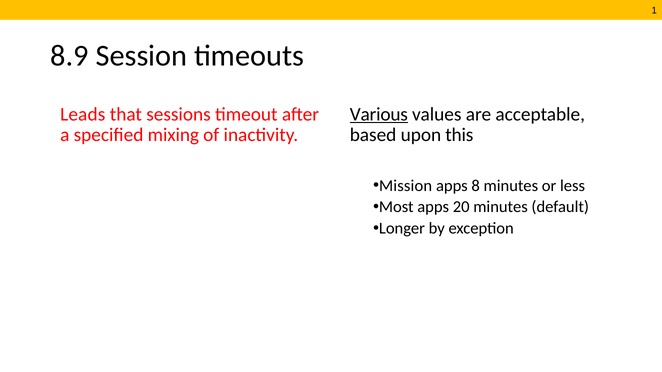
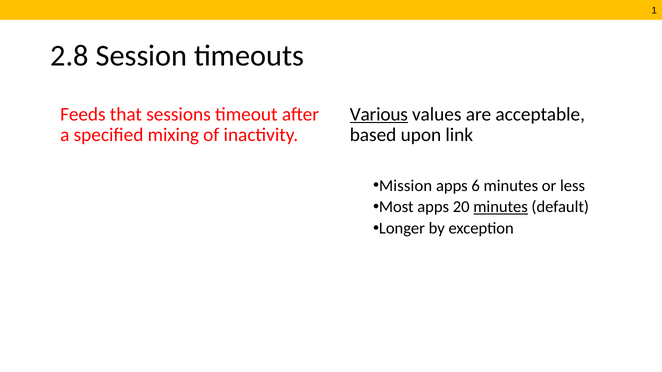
8.9: 8.9 -> 2.8
Leads: Leads -> Feeds
this: this -> link
8: 8 -> 6
minutes at (501, 207) underline: none -> present
